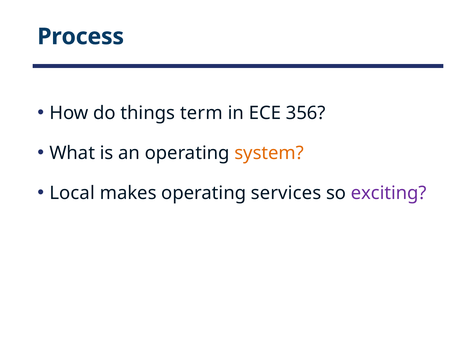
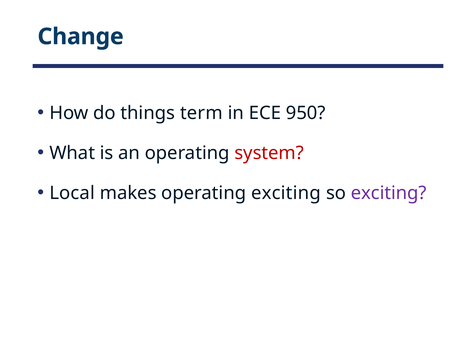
Process: Process -> Change
356: 356 -> 950
system colour: orange -> red
operating services: services -> exciting
